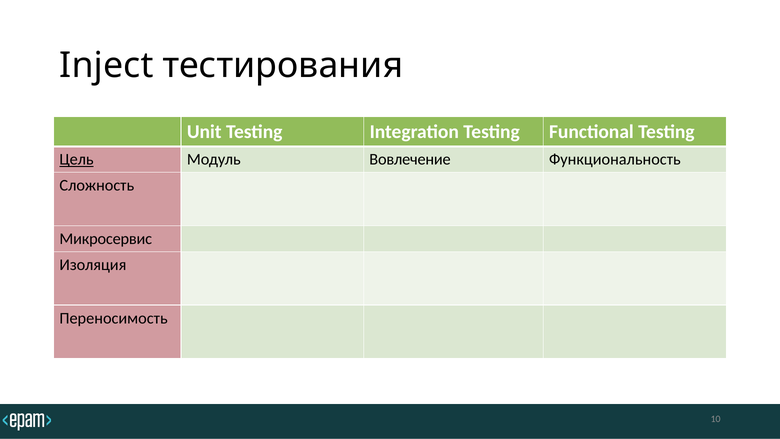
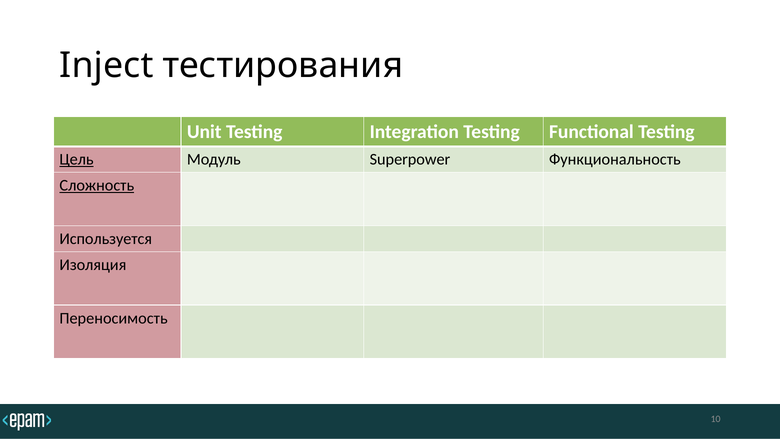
Вовлечение: Вовлечение -> Superpower
Сложность underline: none -> present
Микросервис: Микросервис -> Используется
